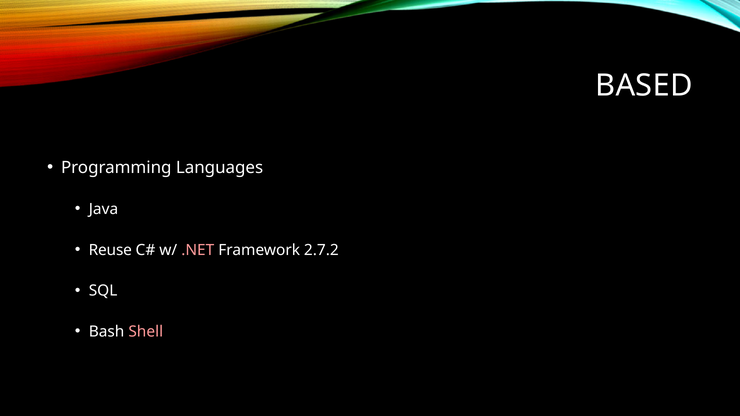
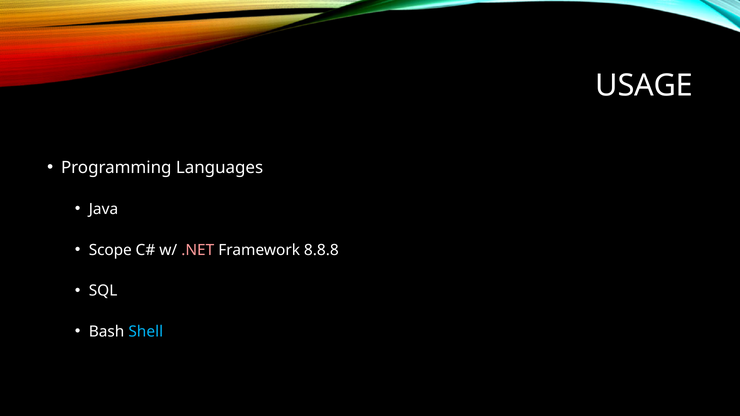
BASED: BASED -> USAGE
Reuse: Reuse -> Scope
2.7.2: 2.7.2 -> 8.8.8
Shell colour: pink -> light blue
